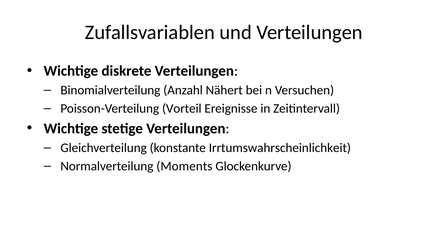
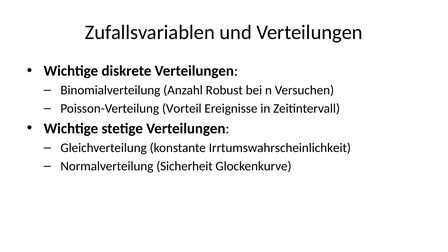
Nähert: Nähert -> Robust
Moments: Moments -> Sicherheit
